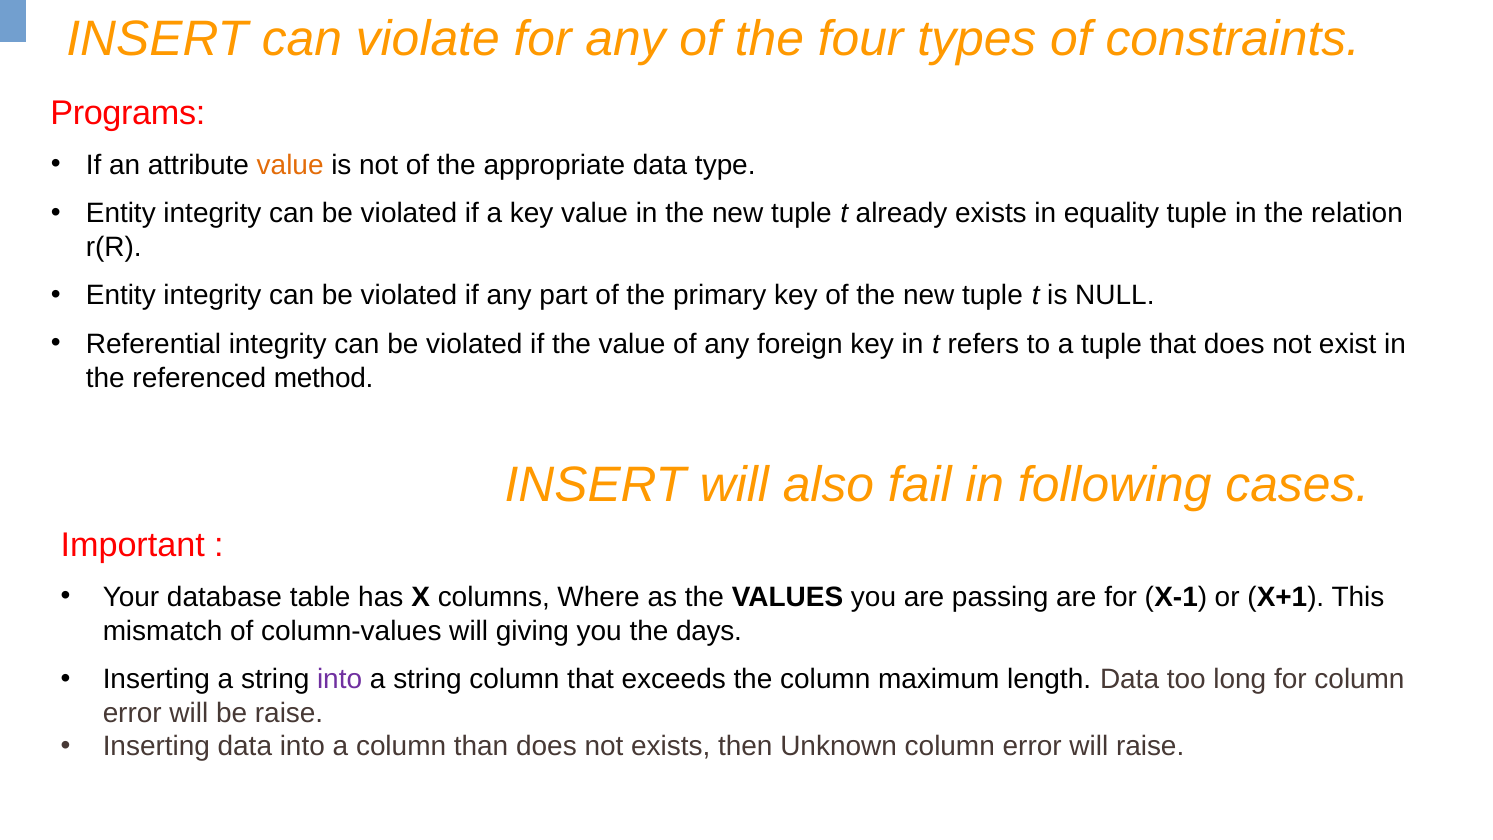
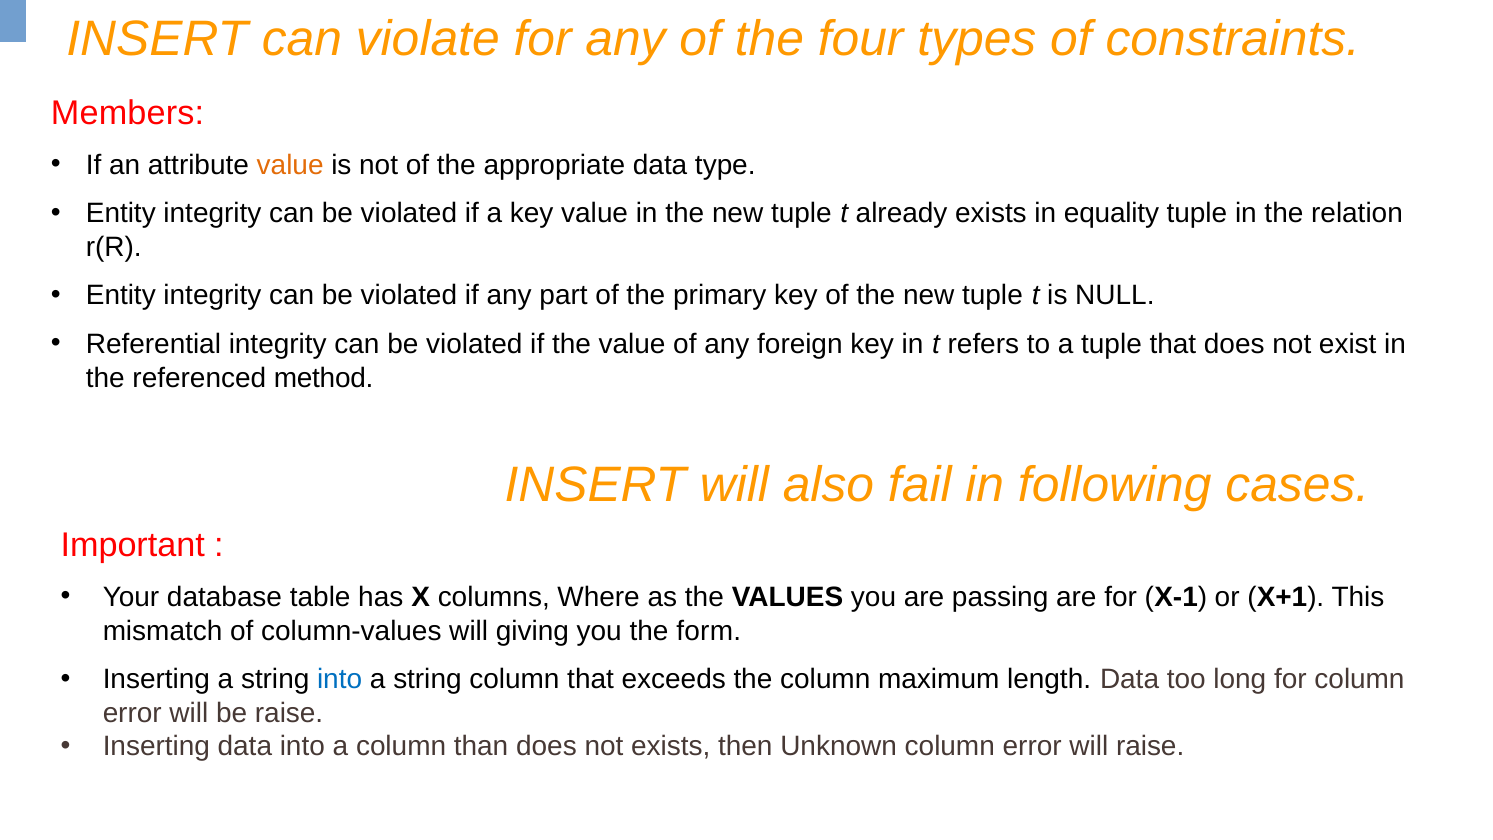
Programs: Programs -> Members
days: days -> form
into at (340, 679) colour: purple -> blue
